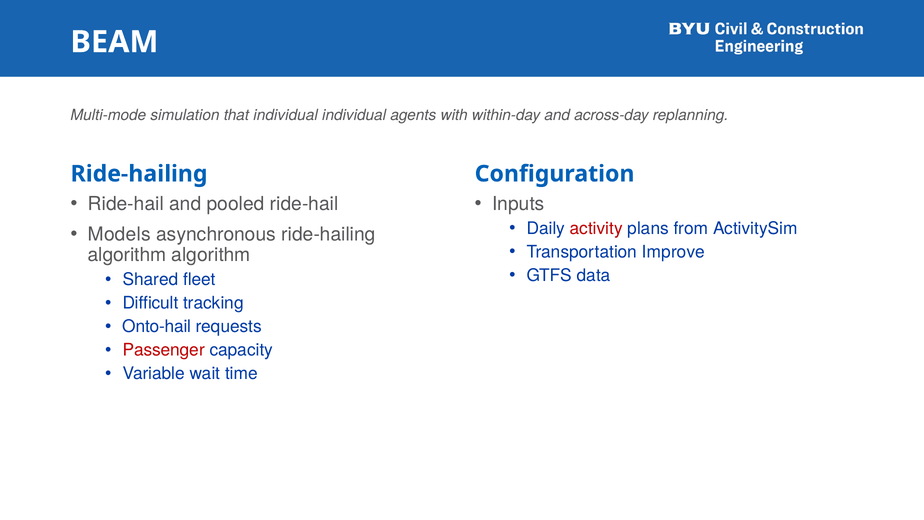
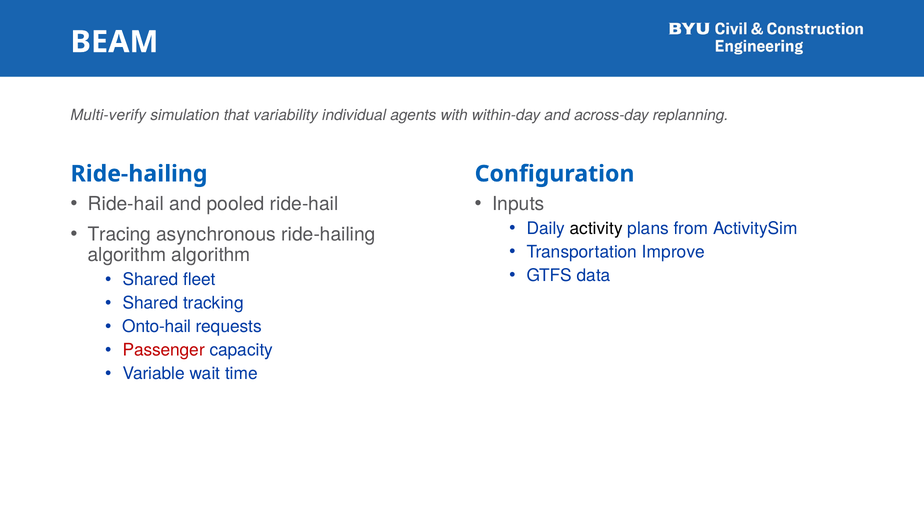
Multi-mode: Multi-mode -> Multi-verify
that individual: individual -> variability
activity colour: red -> black
Models: Models -> Tracing
Difficult at (151, 303): Difficult -> Shared
